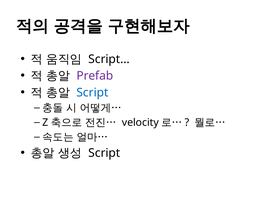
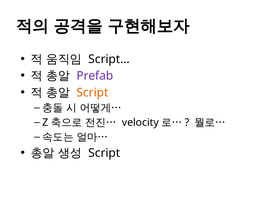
Script at (92, 93) colour: blue -> orange
